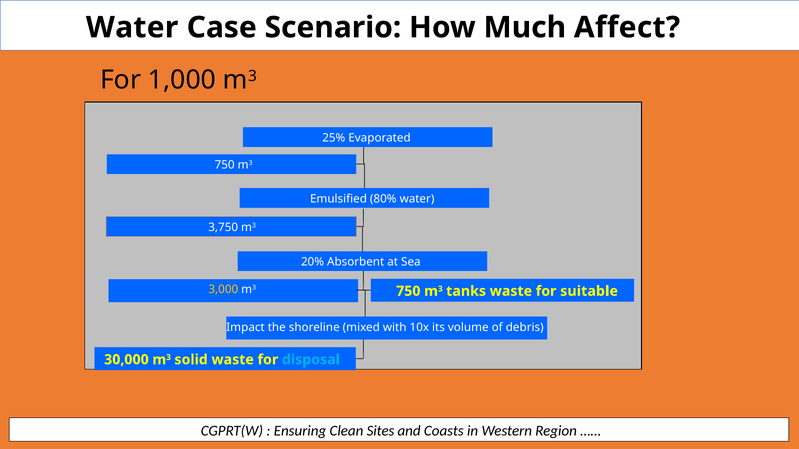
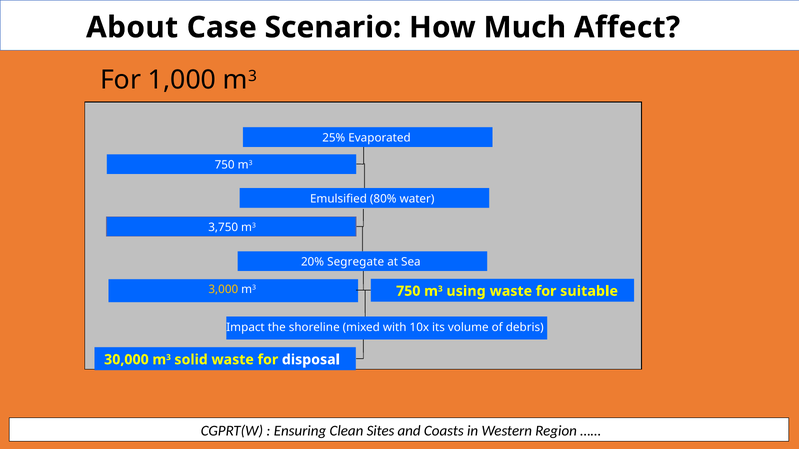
Water at (132, 27): Water -> About
Absorbent: Absorbent -> Segregate
tanks: tanks -> using
disposal colour: light blue -> white
